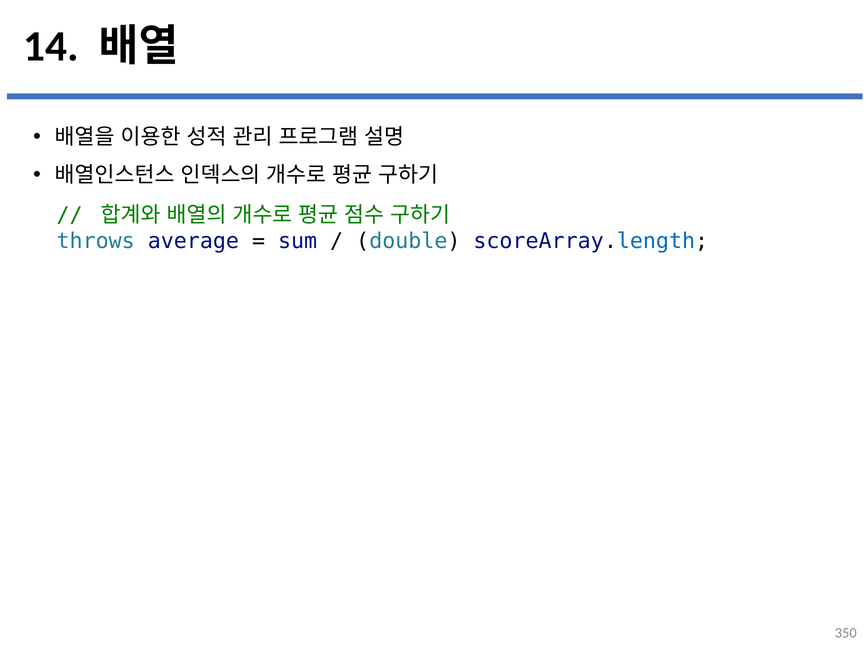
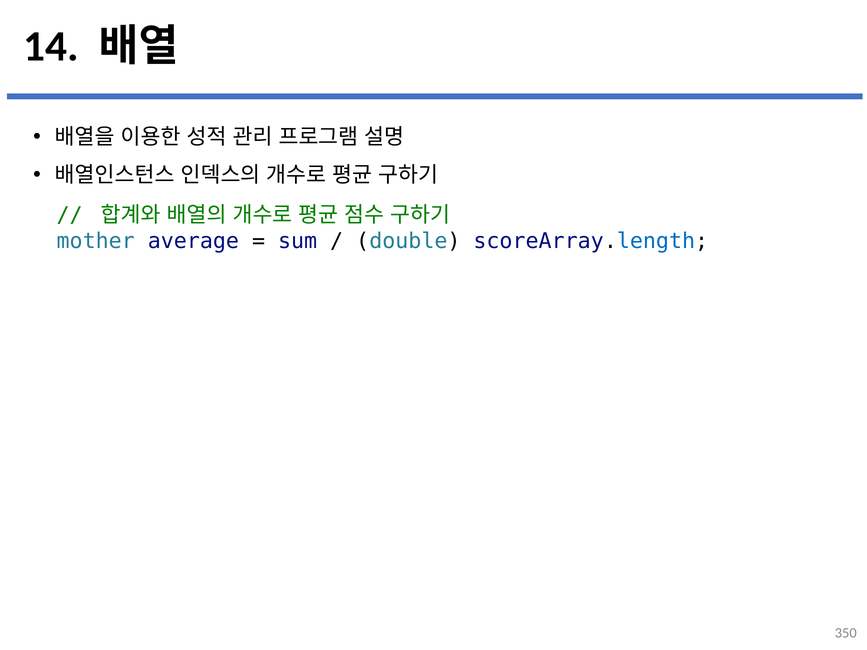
throws: throws -> mother
